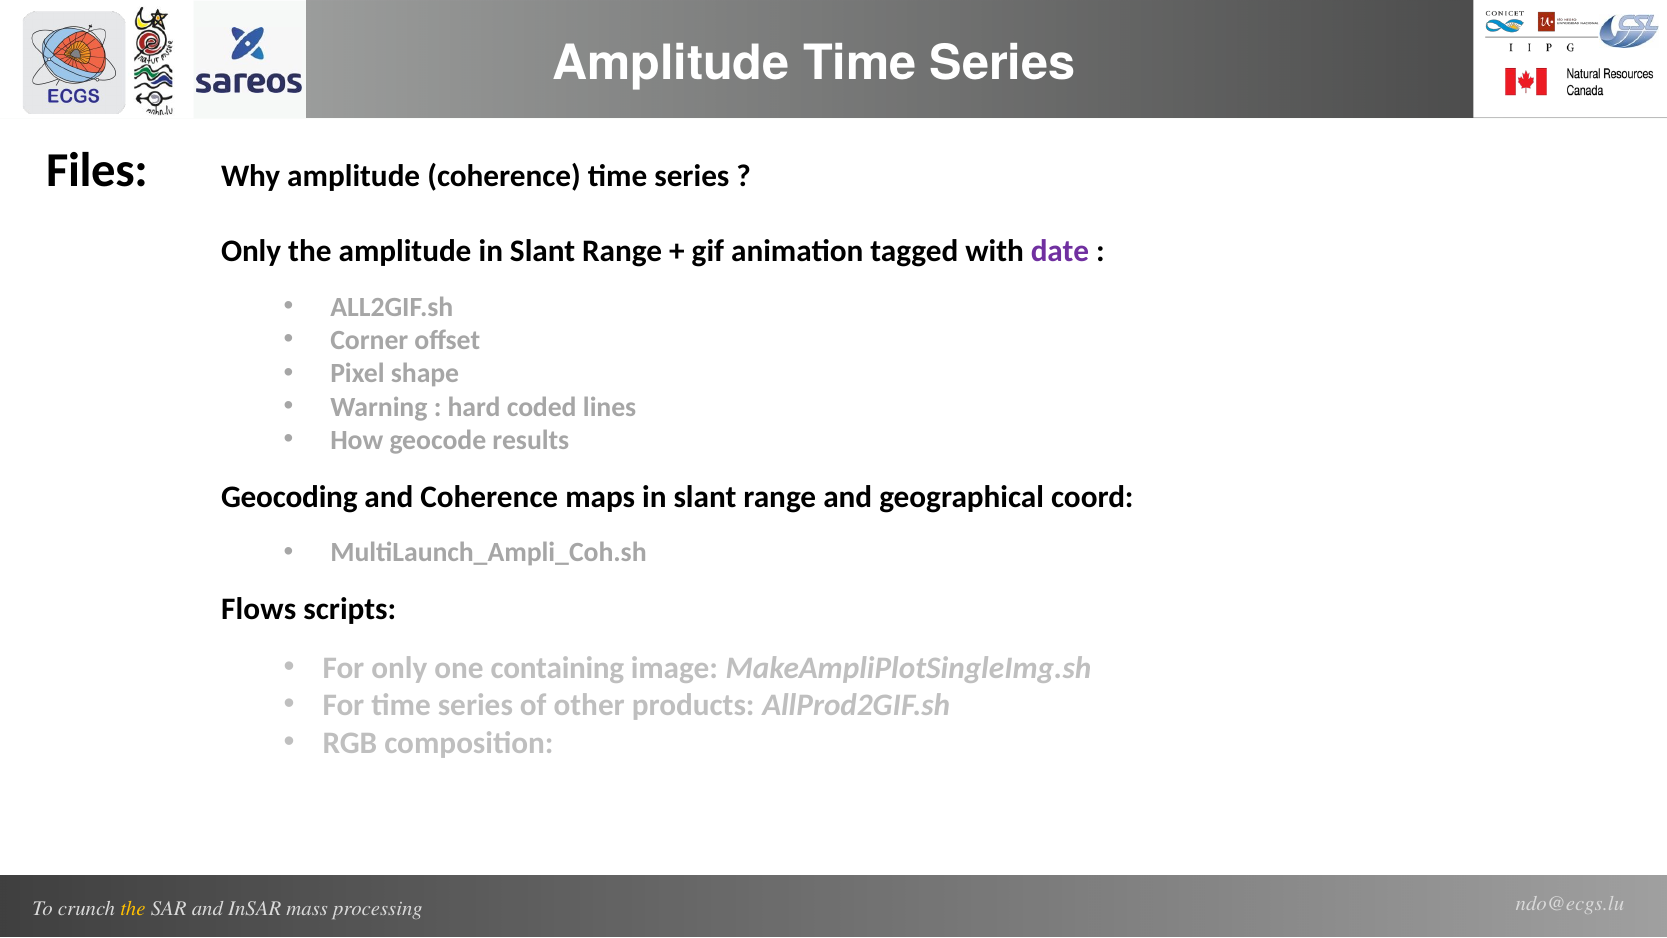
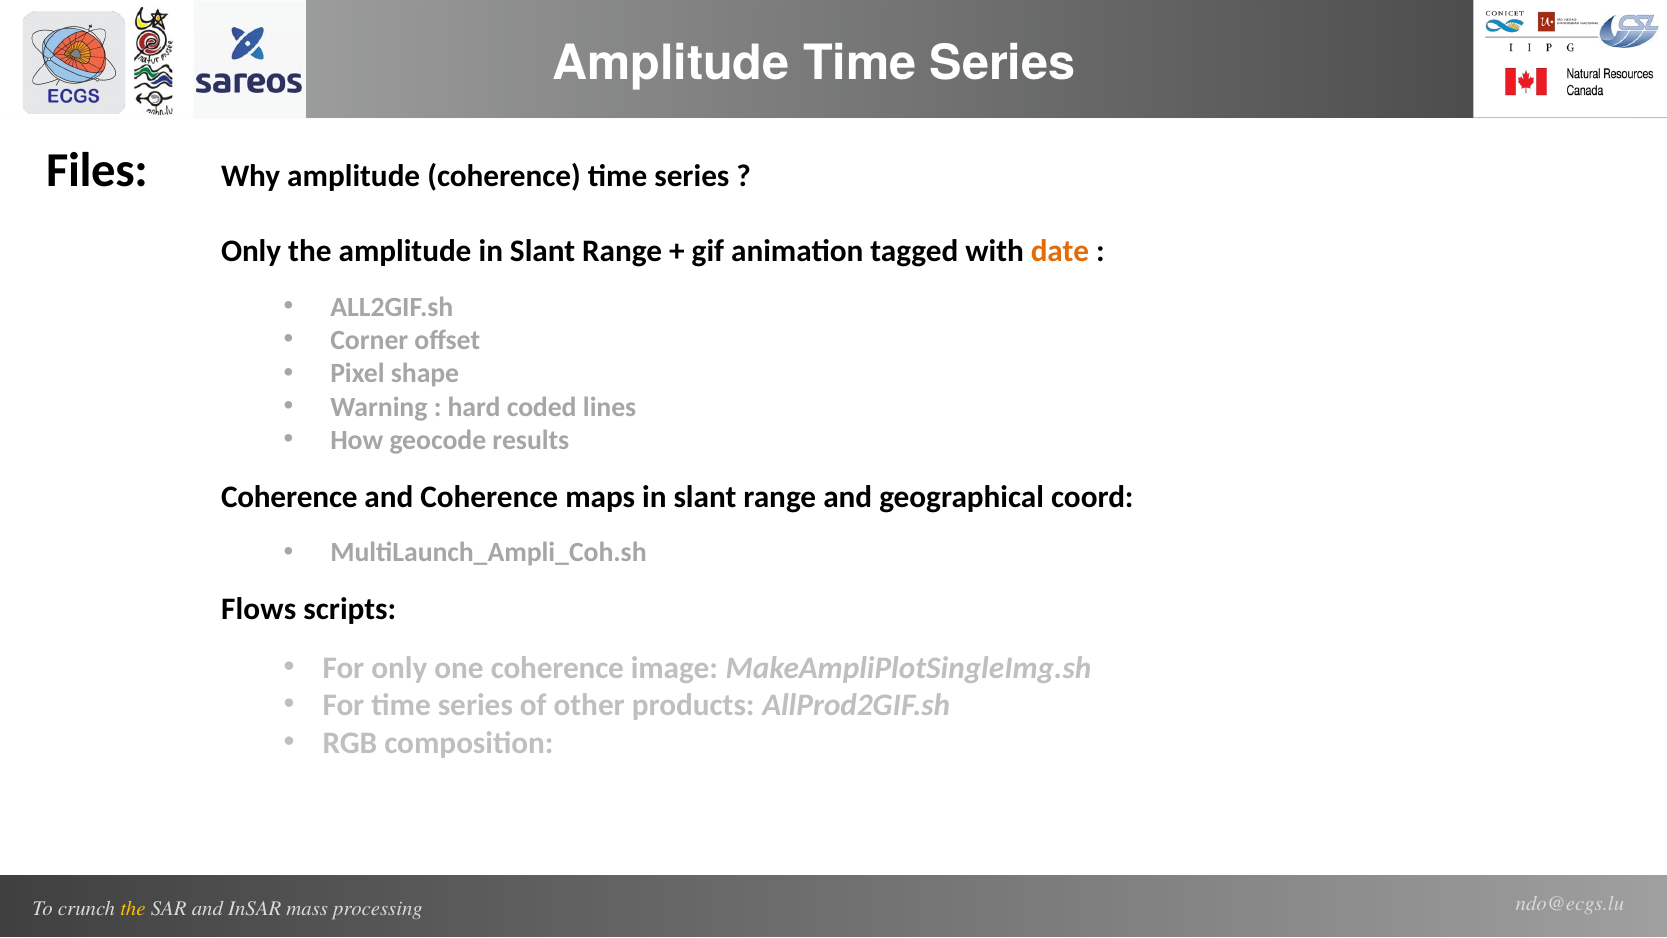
date colour: purple -> orange
Geocoding at (289, 497): Geocoding -> Coherence
one containing: containing -> coherence
